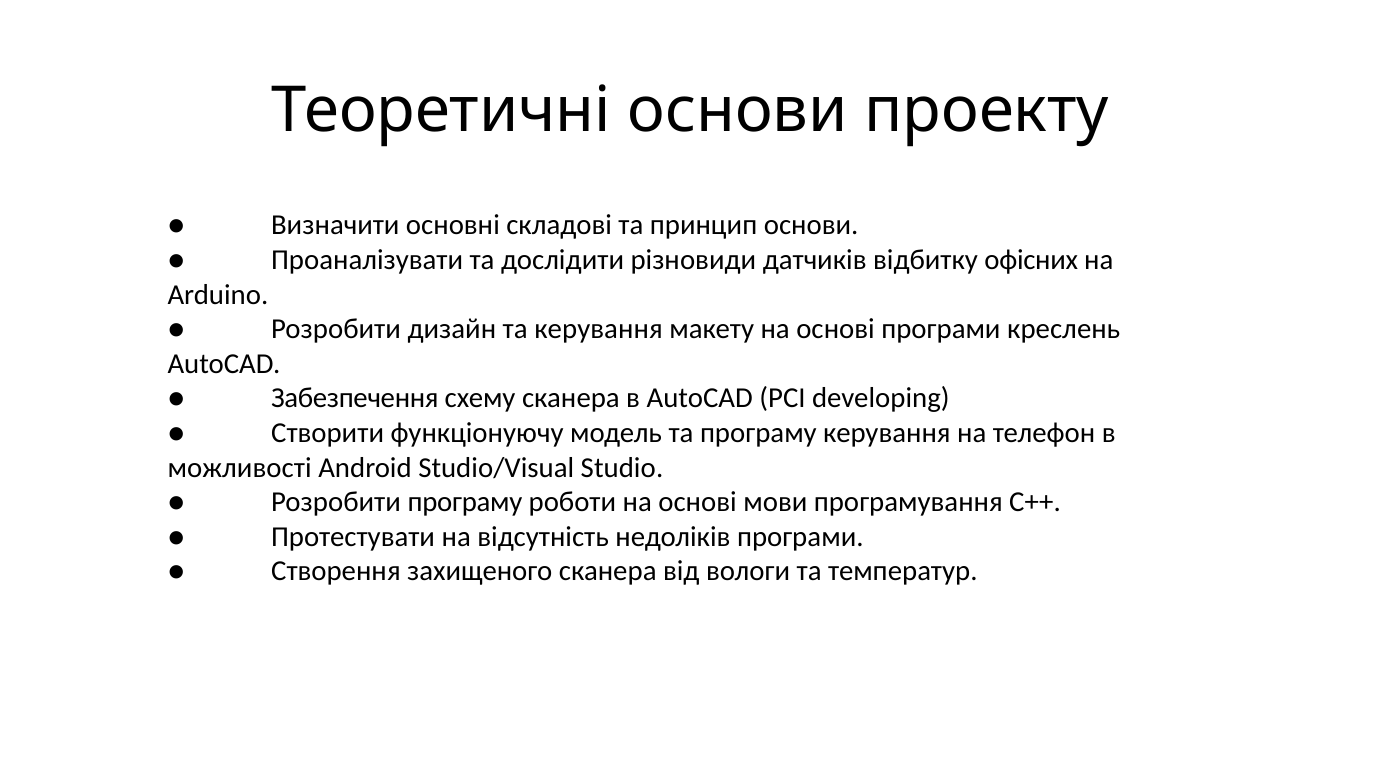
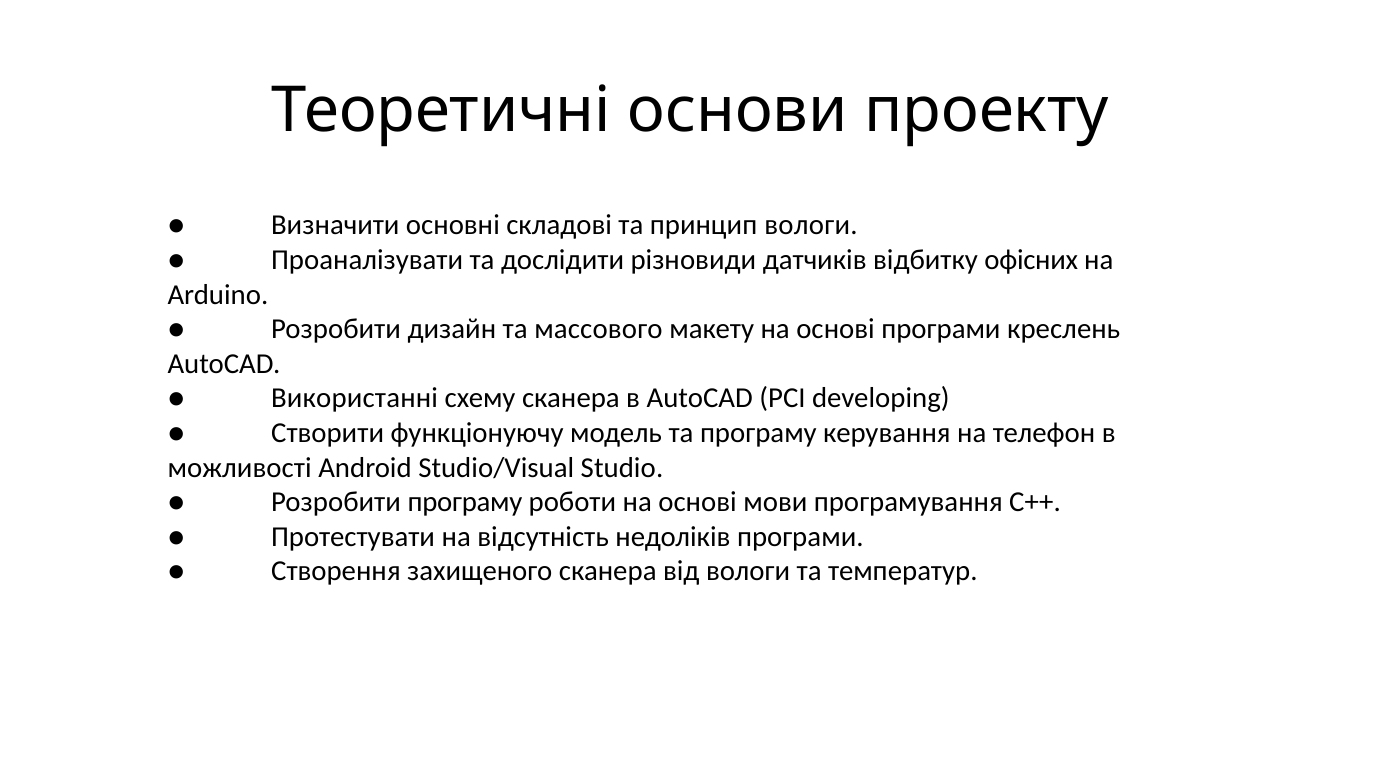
принцип основи: основи -> вологи
та керування: керування -> массового
Забезпечення: Забезпечення -> Використанні
